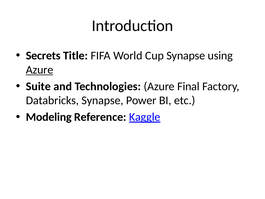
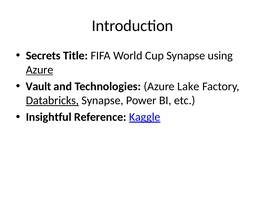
Suite: Suite -> Vault
Final: Final -> Lake
Databricks underline: none -> present
Modeling: Modeling -> Insightful
